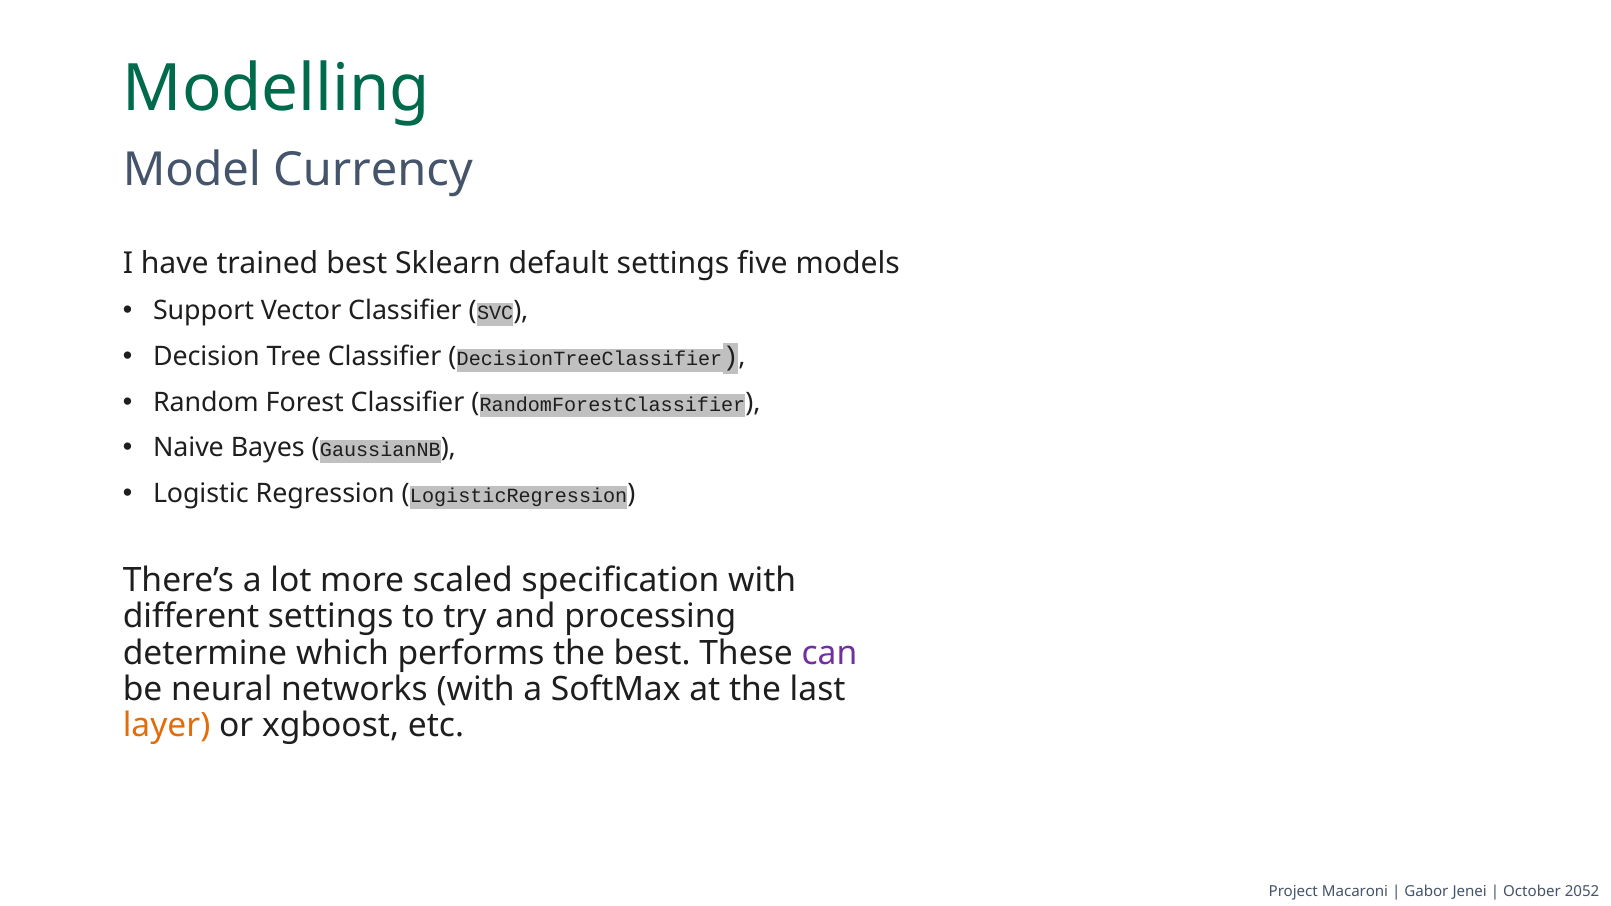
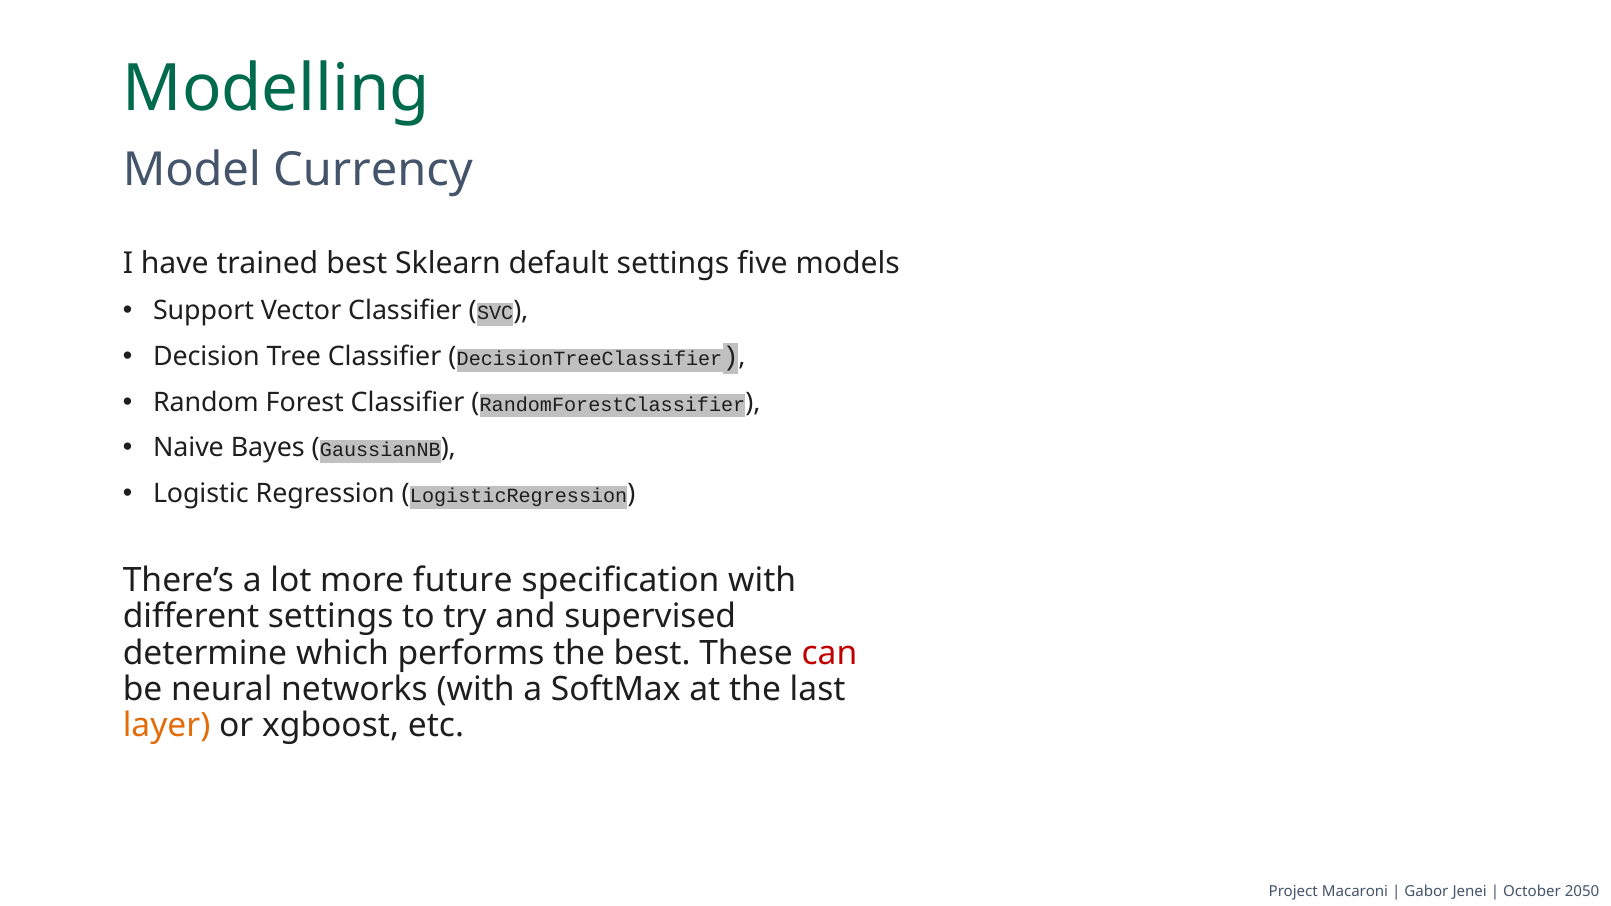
scaled: scaled -> future
processing: processing -> supervised
can colour: purple -> red
2052: 2052 -> 2050
